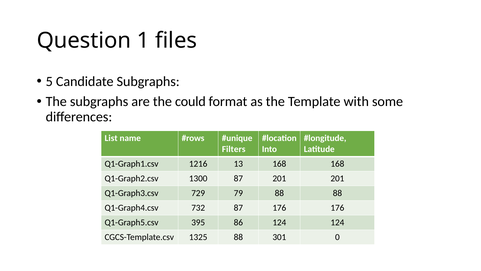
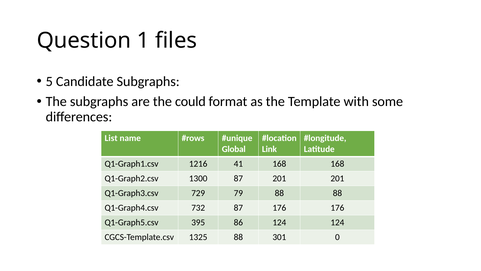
Filters: Filters -> Global
Into: Into -> Link
13: 13 -> 41
